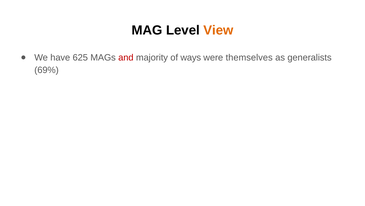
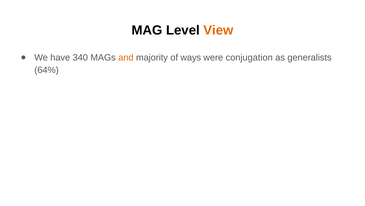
625: 625 -> 340
and colour: red -> orange
themselves: themselves -> conjugation
69%: 69% -> 64%
